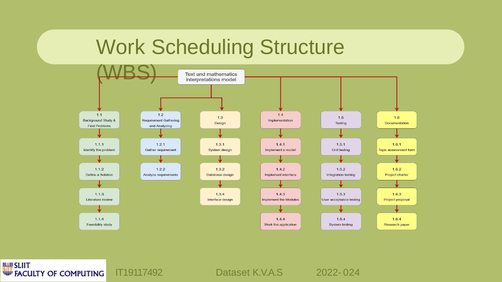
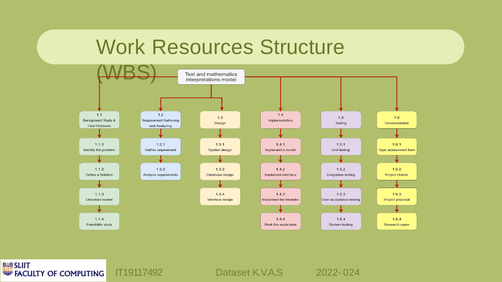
Scheduling: Scheduling -> Resources
